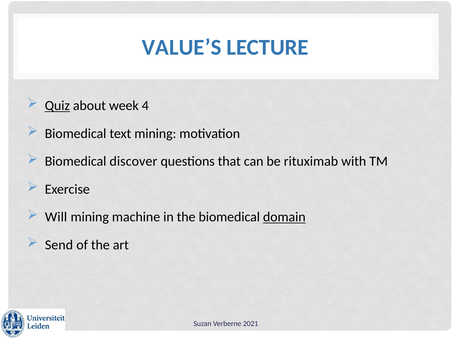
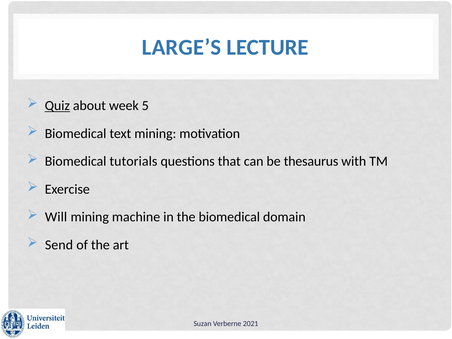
VALUE’S: VALUE’S -> LARGE’S
4: 4 -> 5
discover: discover -> tutorials
rituximab: rituximab -> thesaurus
domain underline: present -> none
